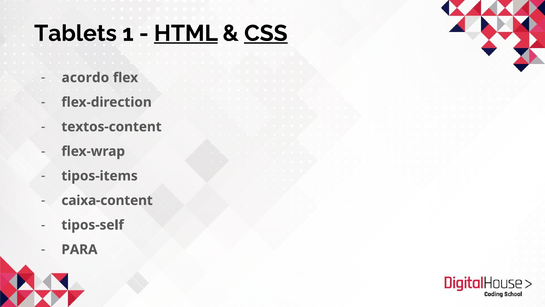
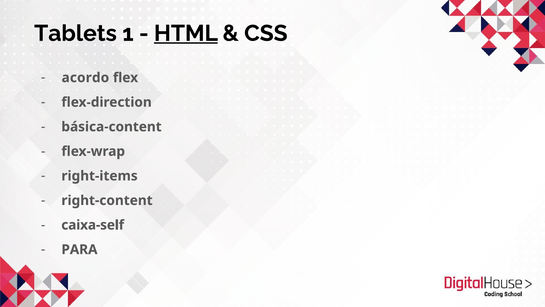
CSS underline: present -> none
textos-content: textos-content -> básica-content
tipos-items: tipos-items -> right-items
caixa-content: caixa-content -> right-content
tipos-self: tipos-self -> caixa-self
